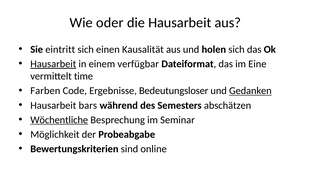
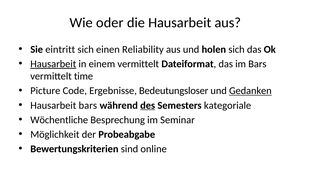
Kausalität: Kausalität -> Reliability
einem verfügbar: verfügbar -> vermittelt
im Eine: Eine -> Bars
Farben: Farben -> Picture
des underline: none -> present
abschätzen: abschätzen -> kategoriale
Wöchentliche underline: present -> none
